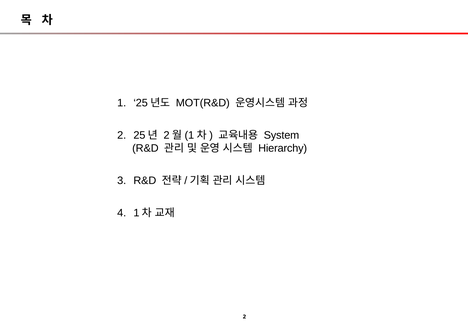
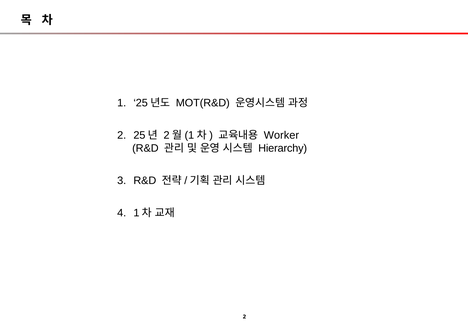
System: System -> Worker
